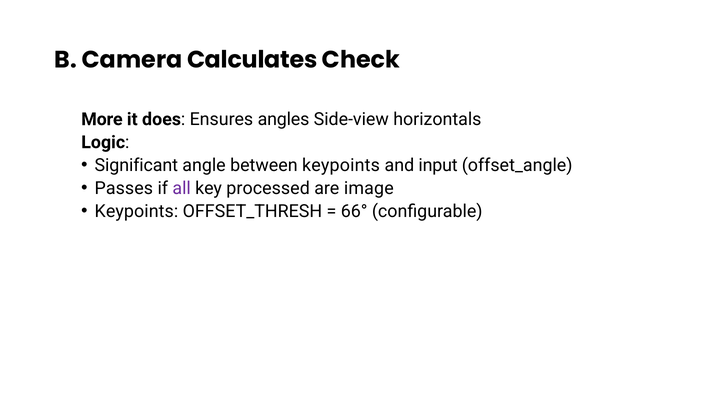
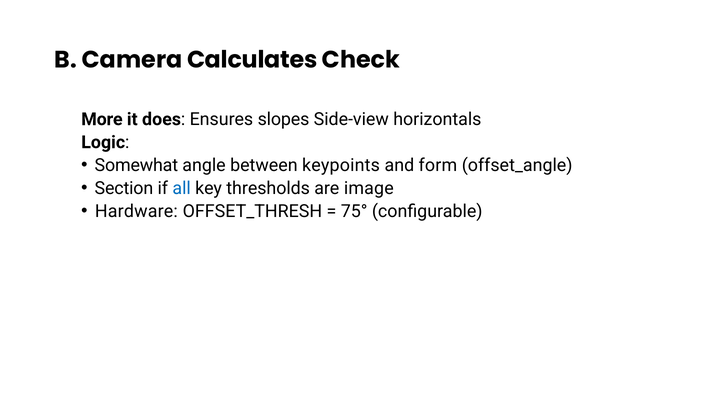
angles: angles -> slopes
Significant: Significant -> Somewhat
input: input -> form
Passes: Passes -> Section
all colour: purple -> blue
processed: processed -> thresholds
Keypoints at (136, 211): Keypoints -> Hardware
66°: 66° -> 75°
